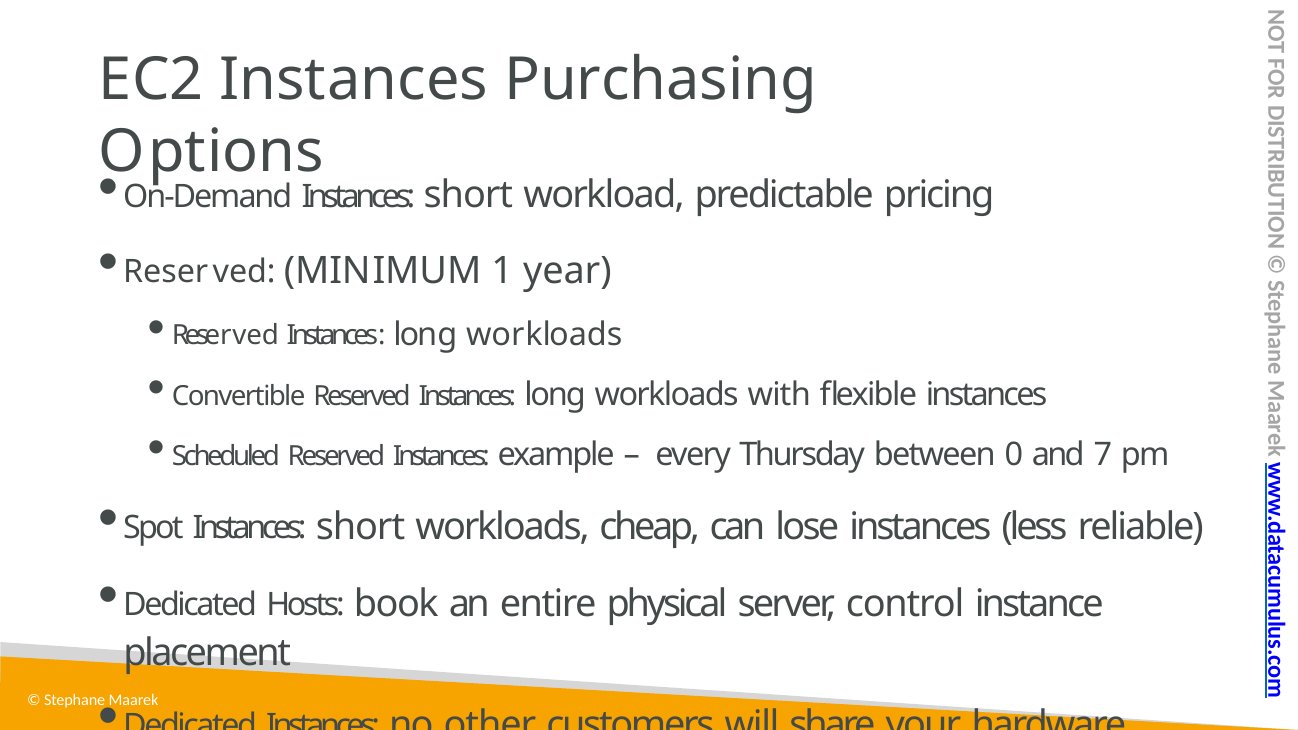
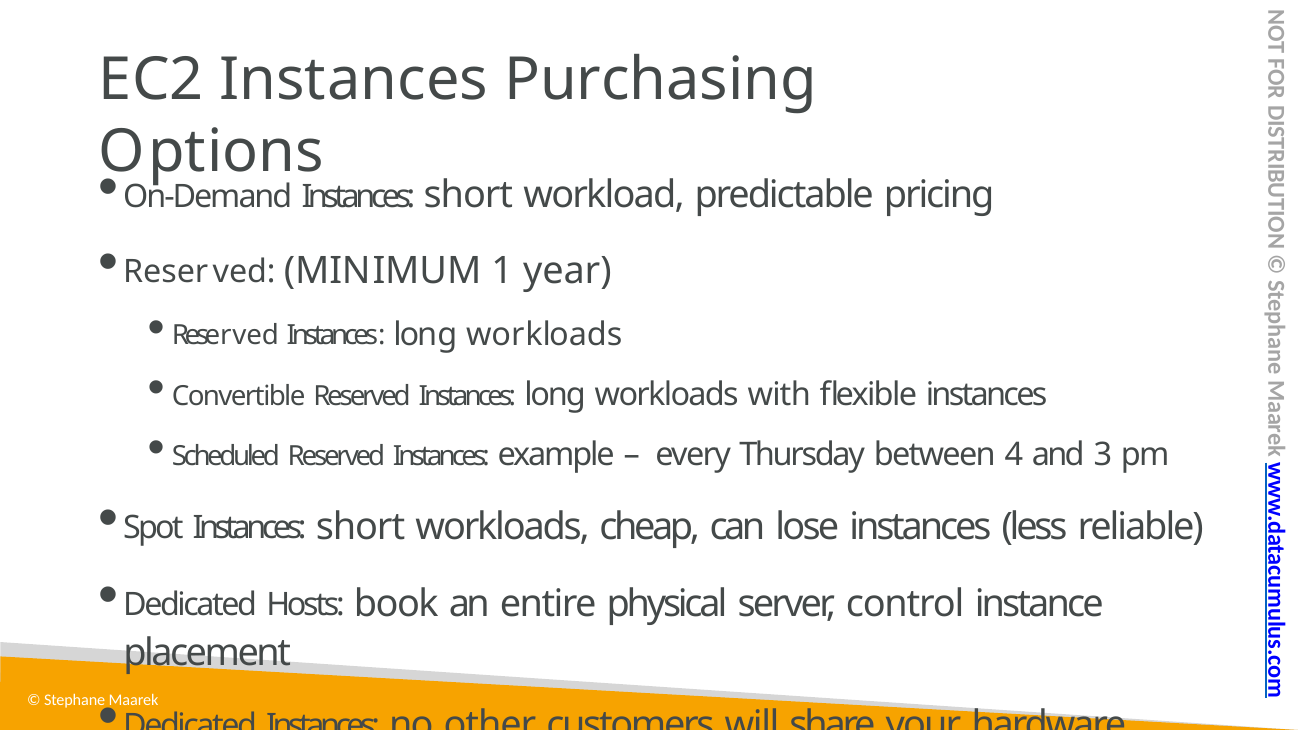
0: 0 -> 4
7: 7 -> 3
